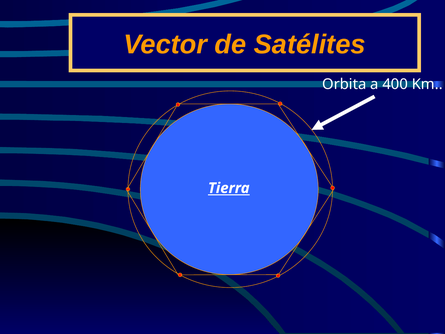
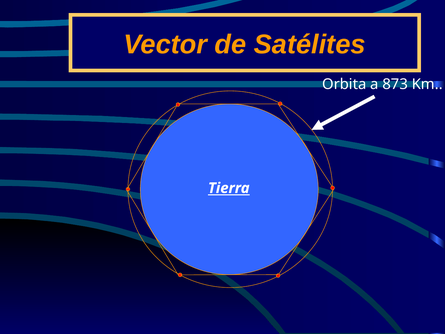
400: 400 -> 873
